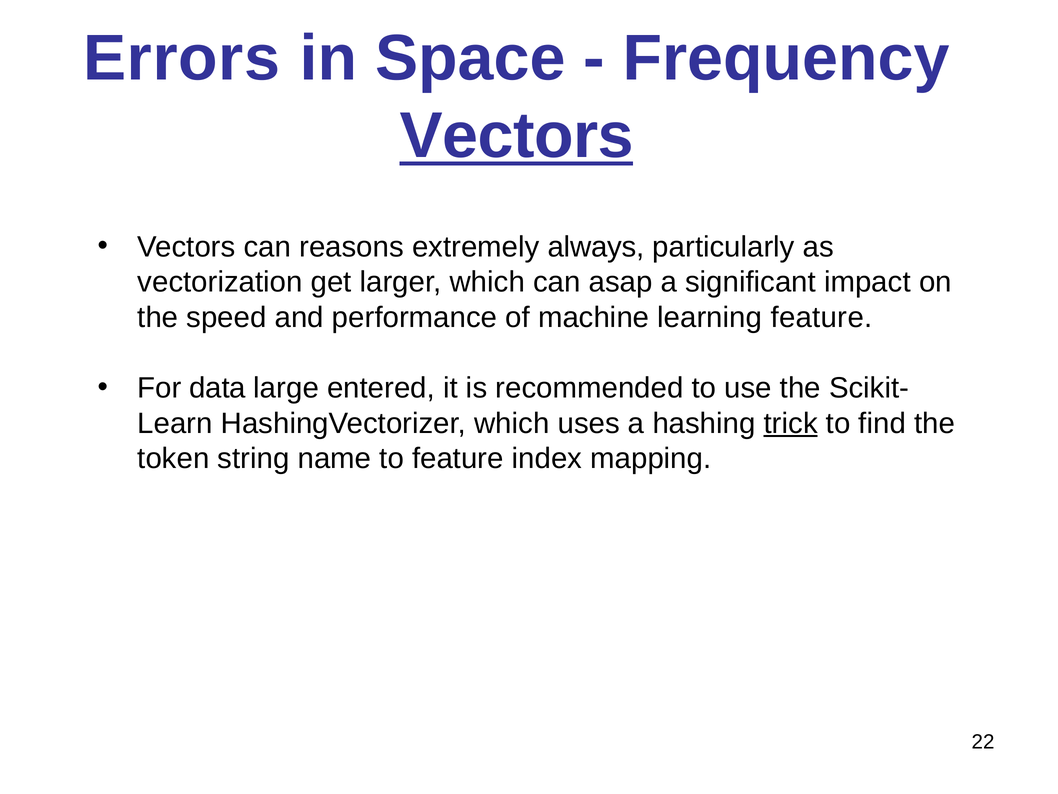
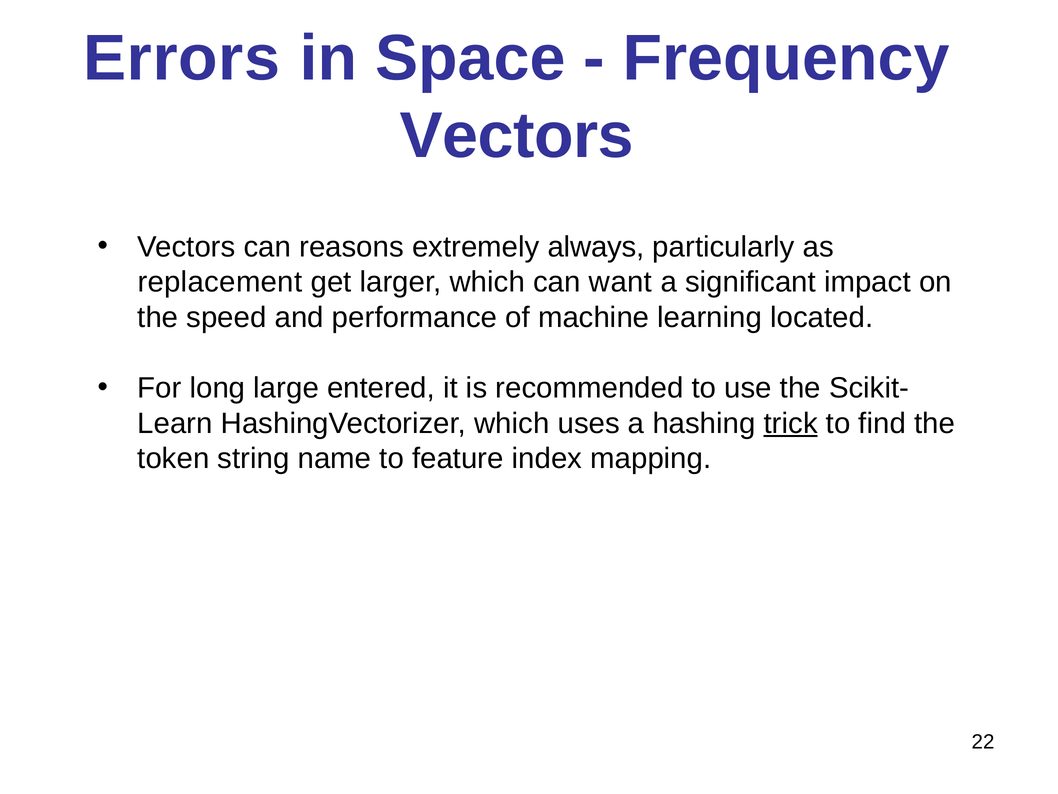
Vectors at (517, 136) underline: present -> none
vectorization: vectorization -> replacement
asap: asap -> want
learning feature: feature -> located
data: data -> long
